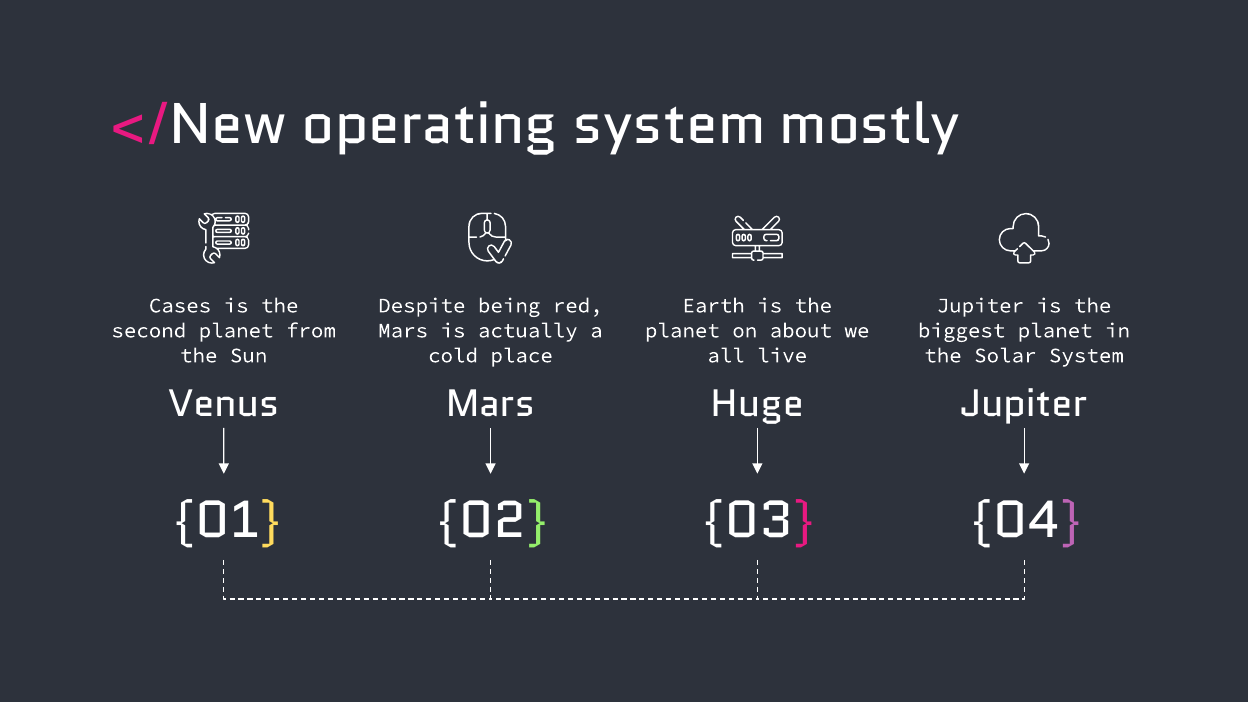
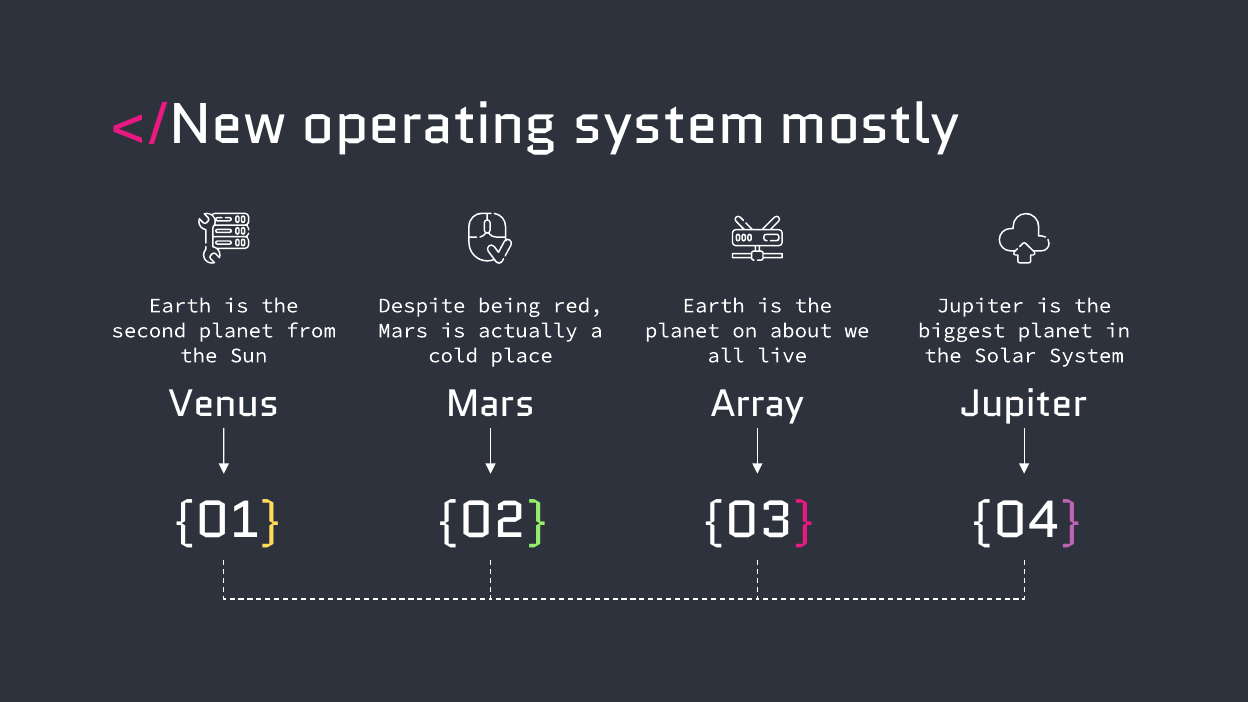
Cases at (180, 306): Cases -> Earth
Huge: Huge -> Array
